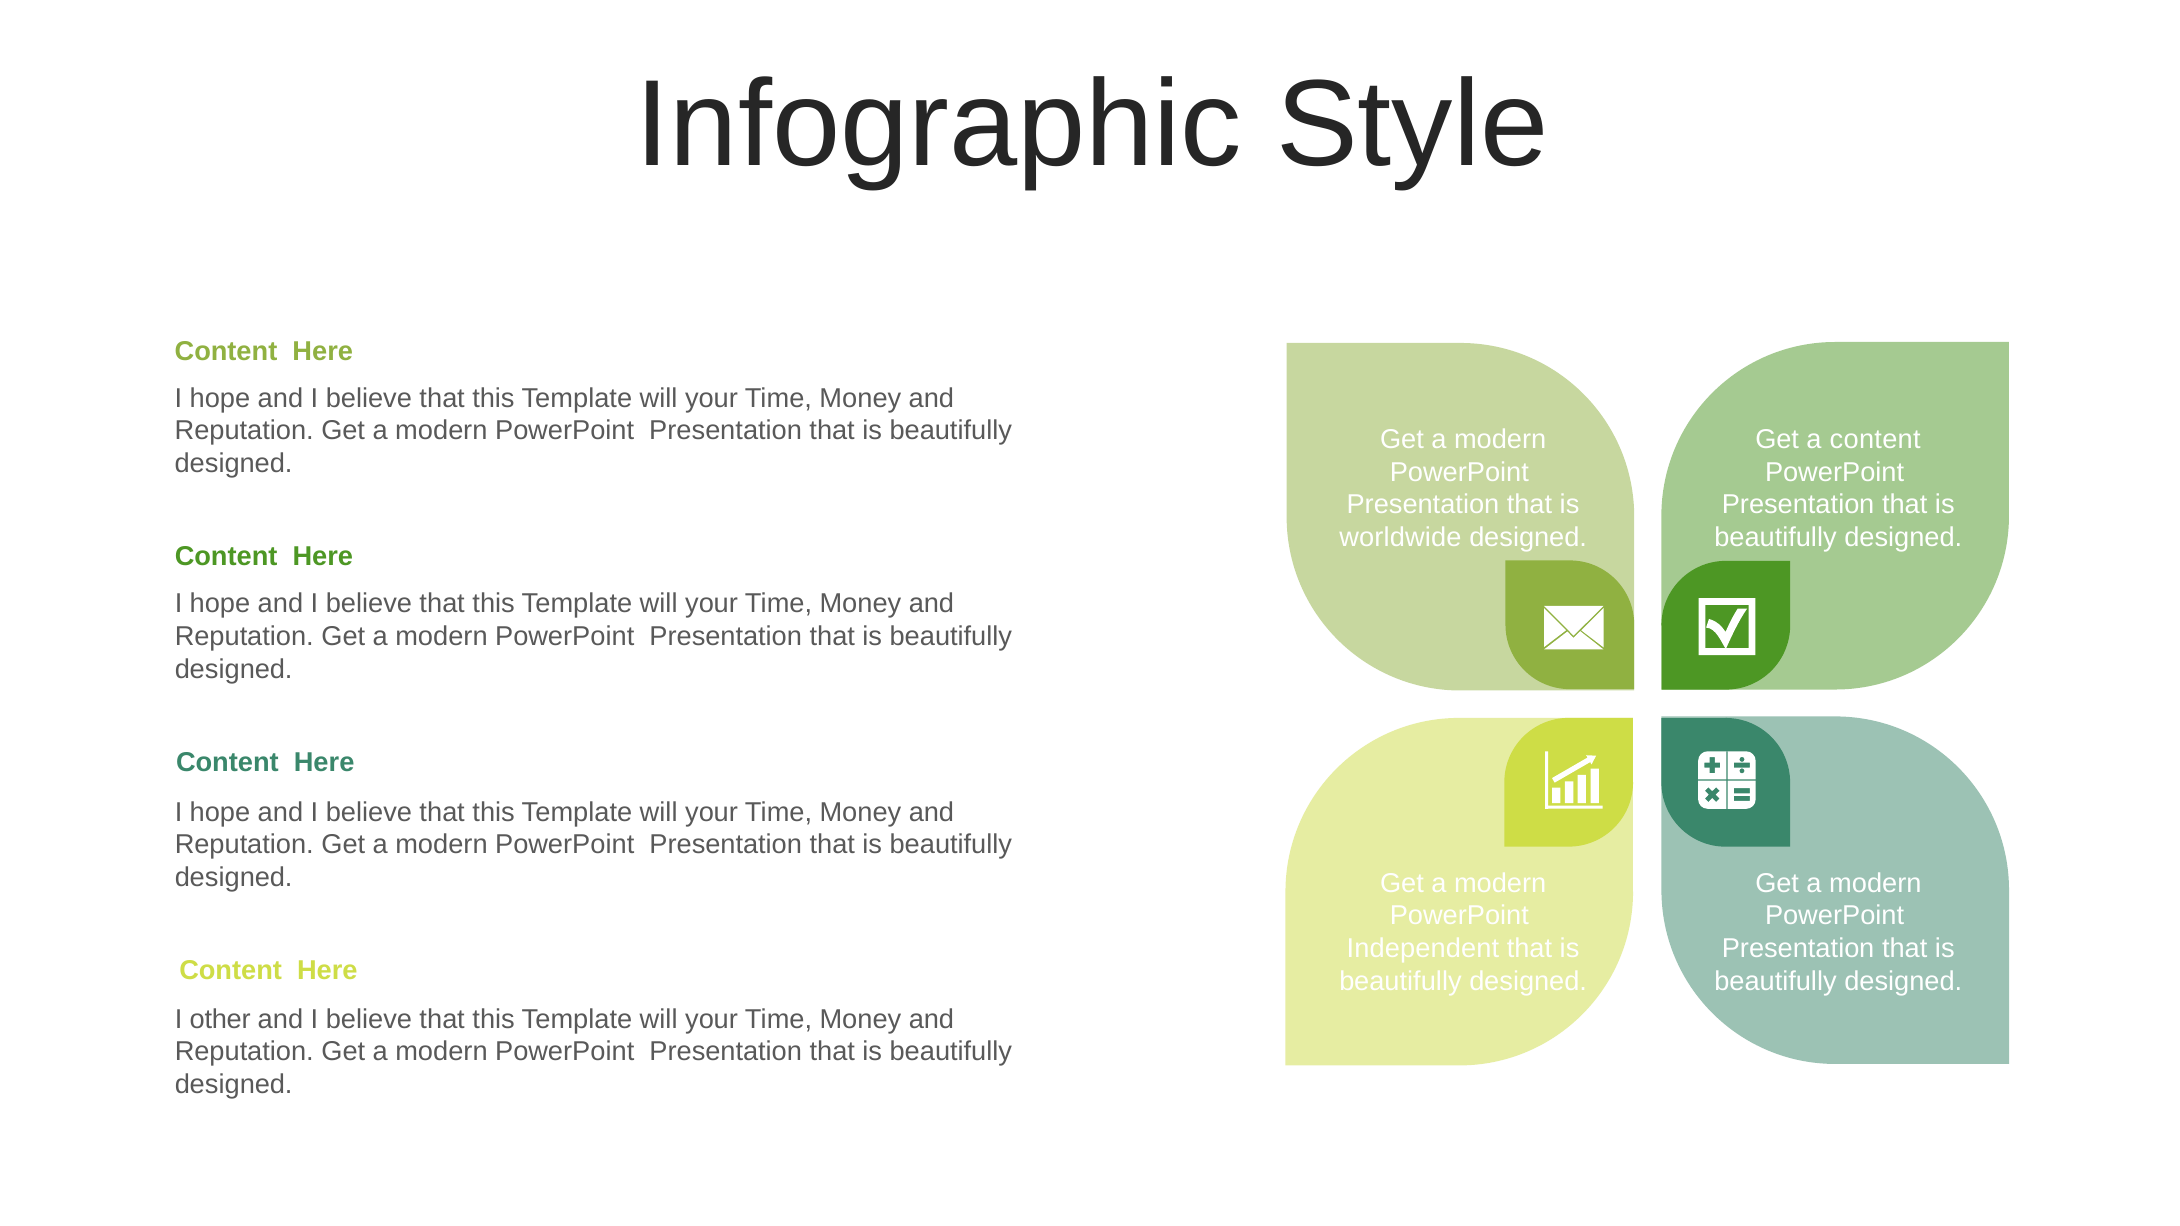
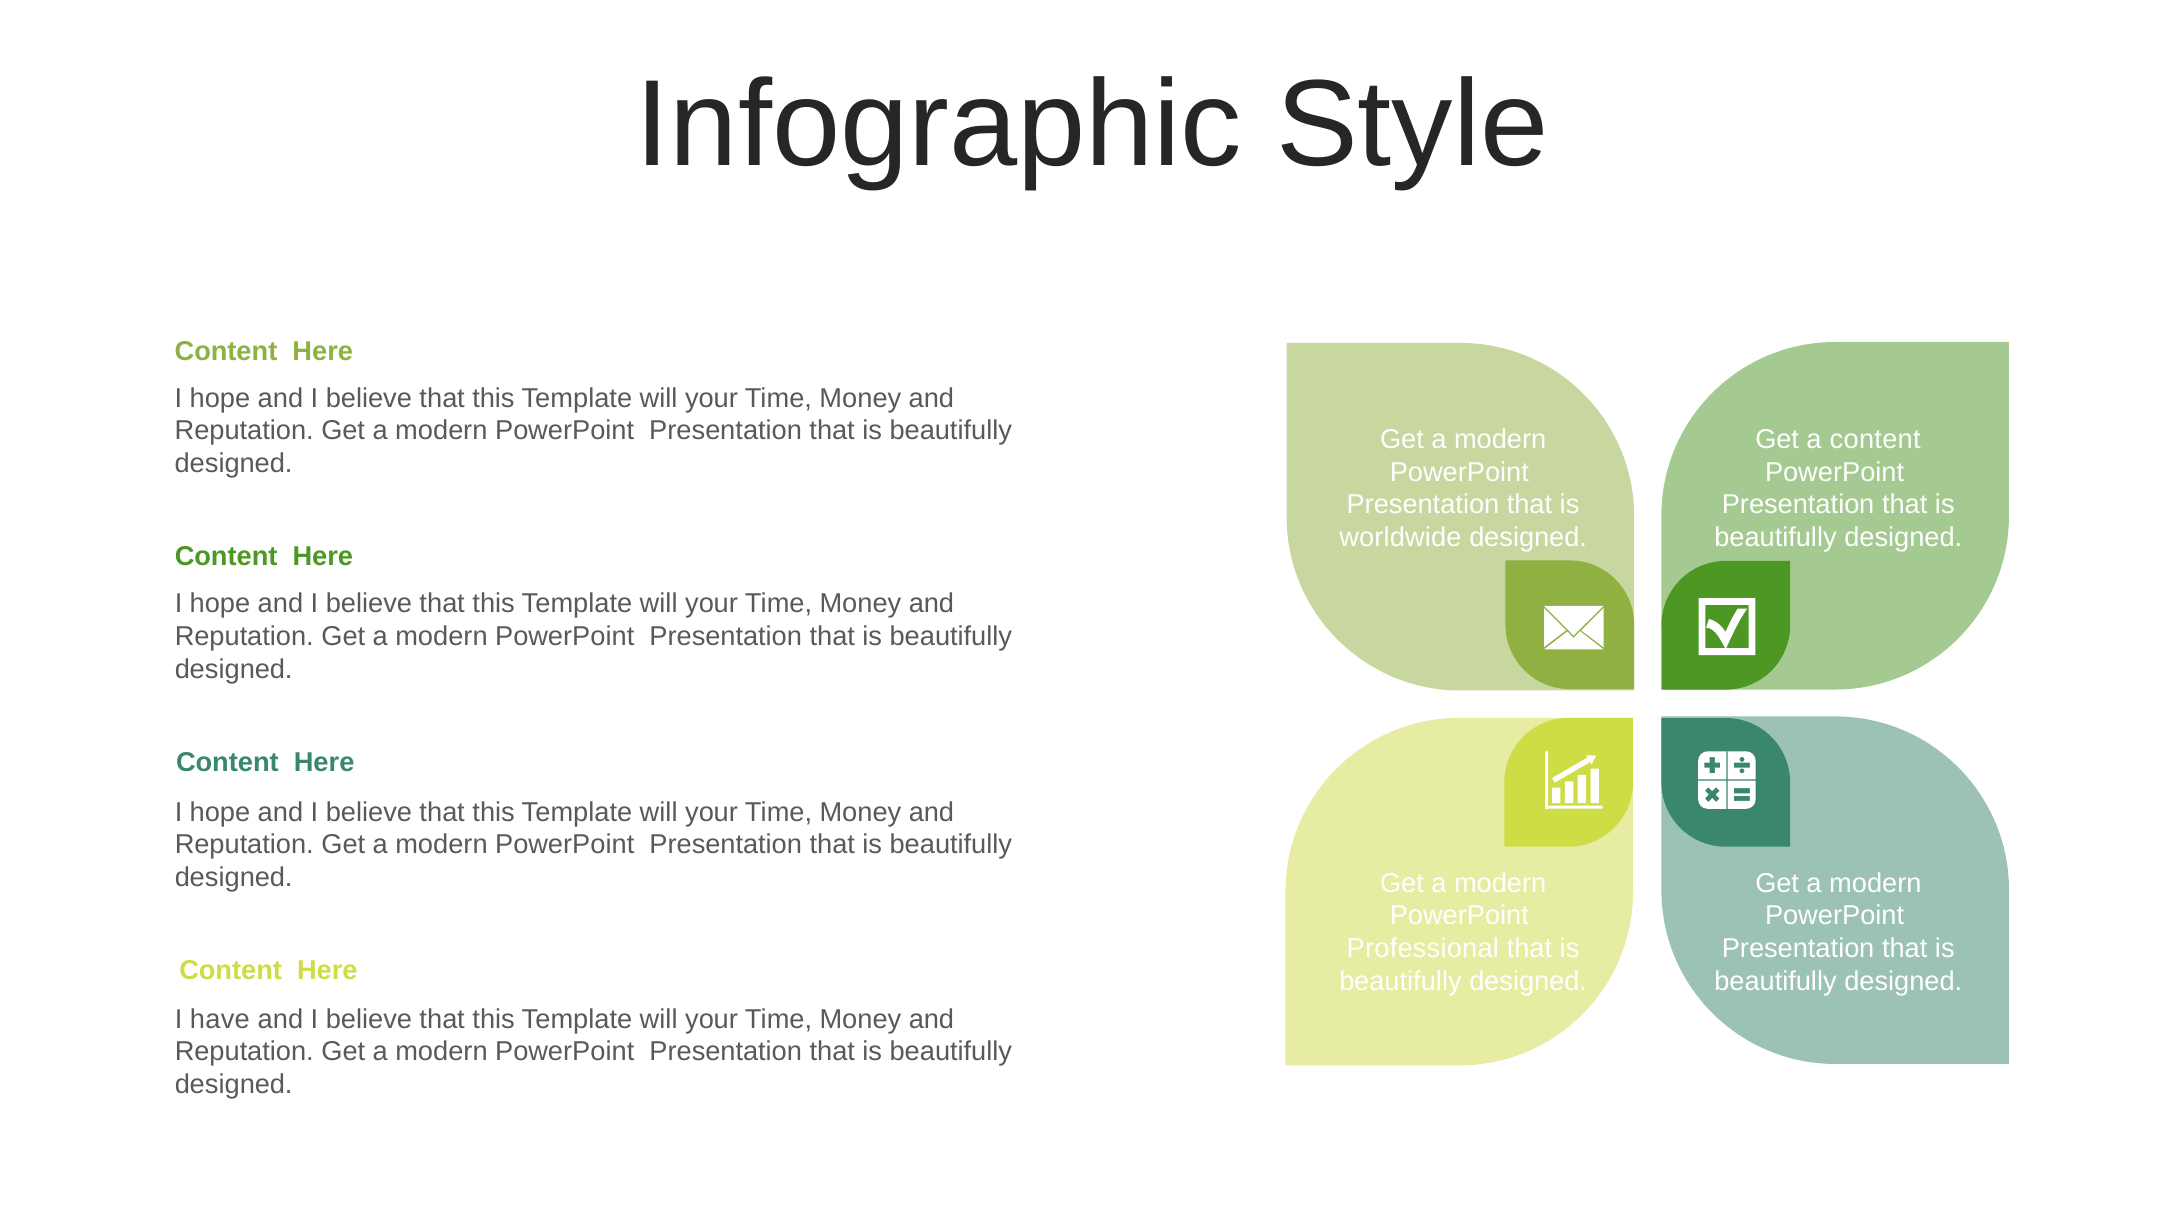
Independent: Independent -> Professional
other: other -> have
